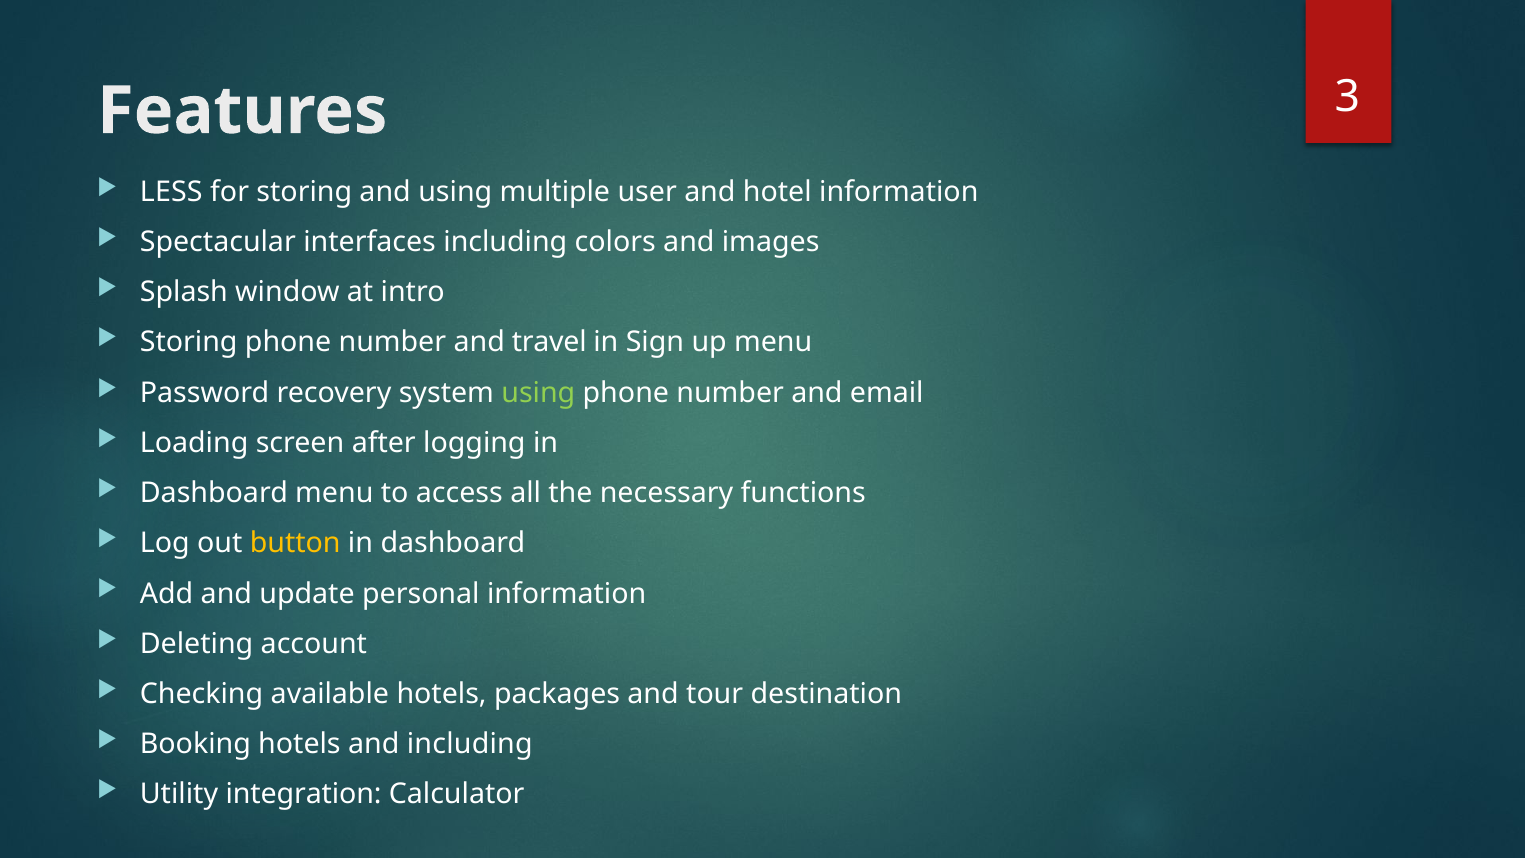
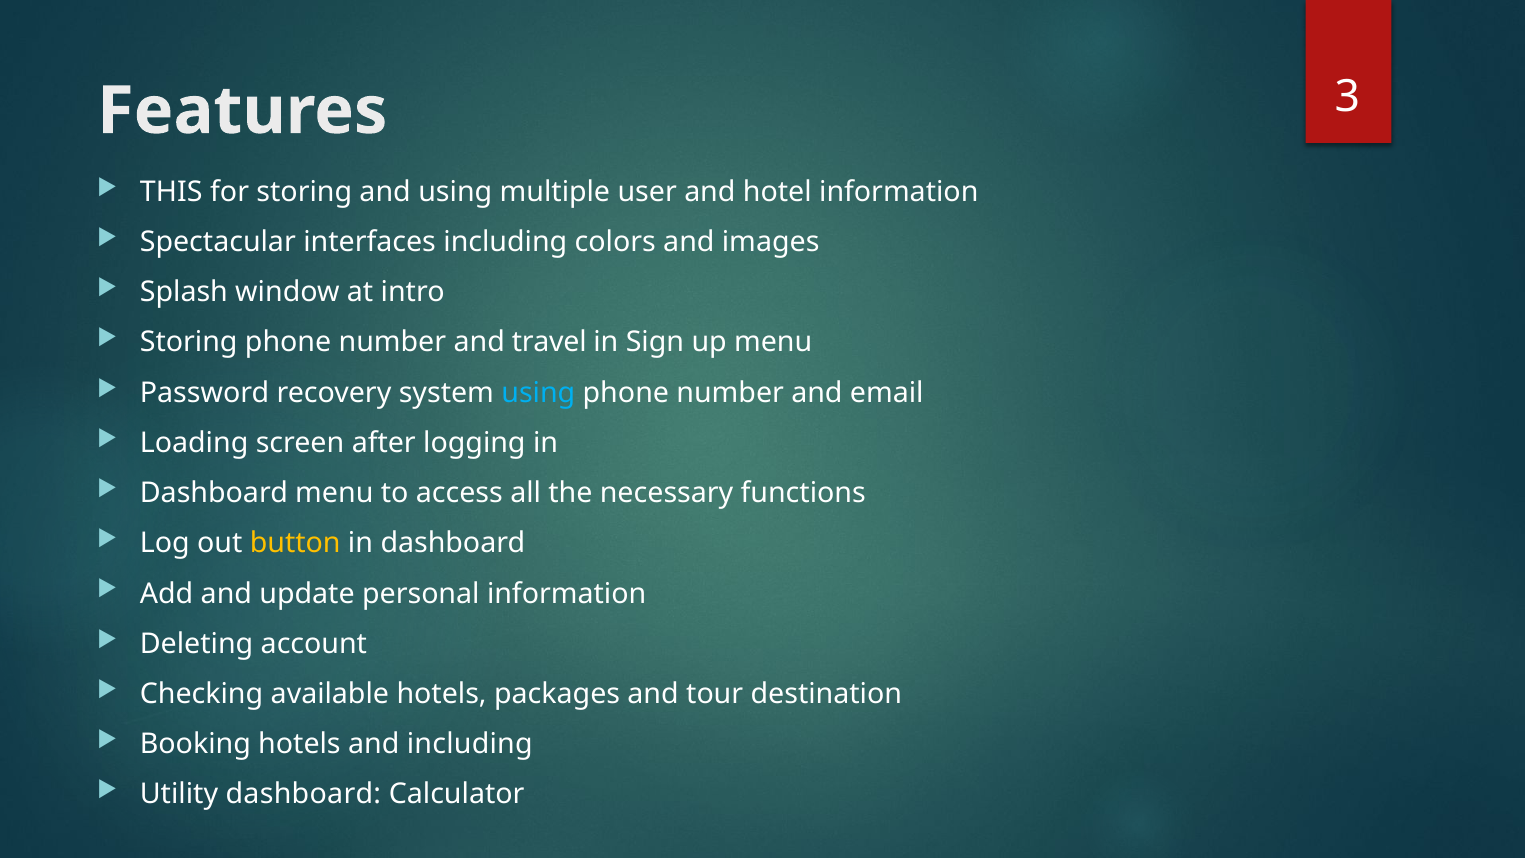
LESS: LESS -> THIS
using at (538, 393) colour: light green -> light blue
Utility integration: integration -> dashboard
